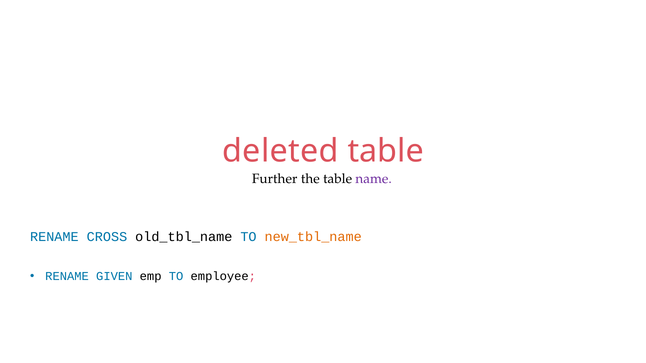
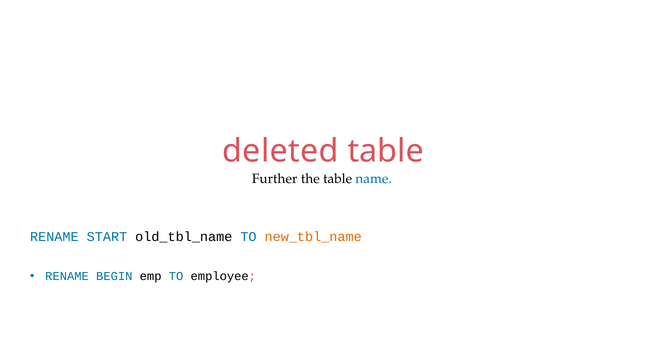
name colour: purple -> blue
CROSS: CROSS -> START
GIVEN: GIVEN -> BEGIN
